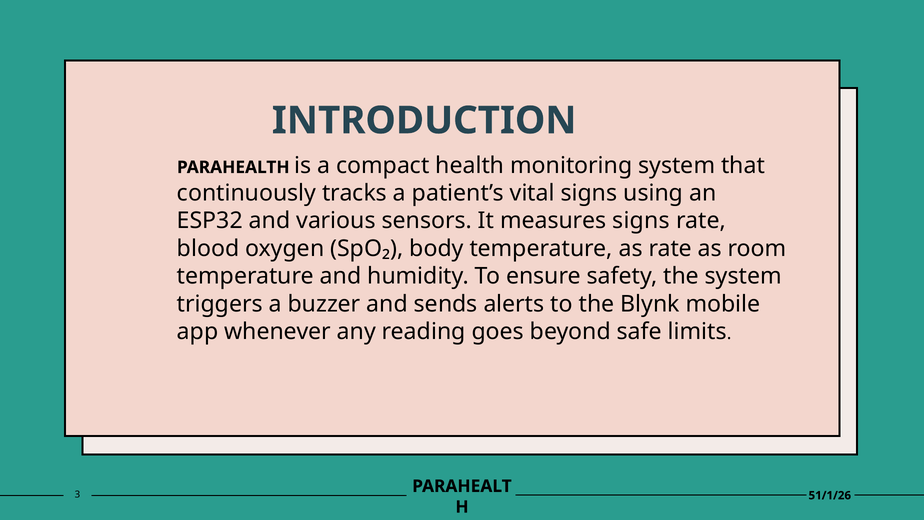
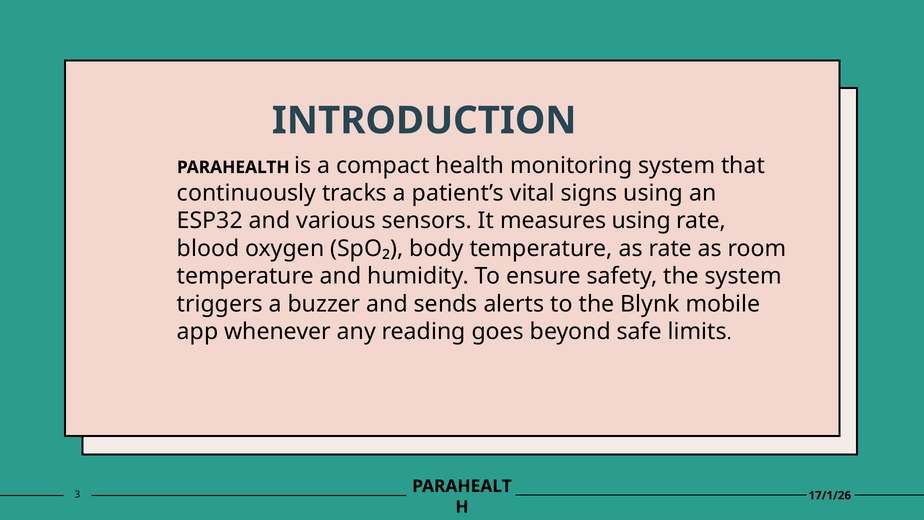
measures signs: signs -> using
51/1/26: 51/1/26 -> 17/1/26
